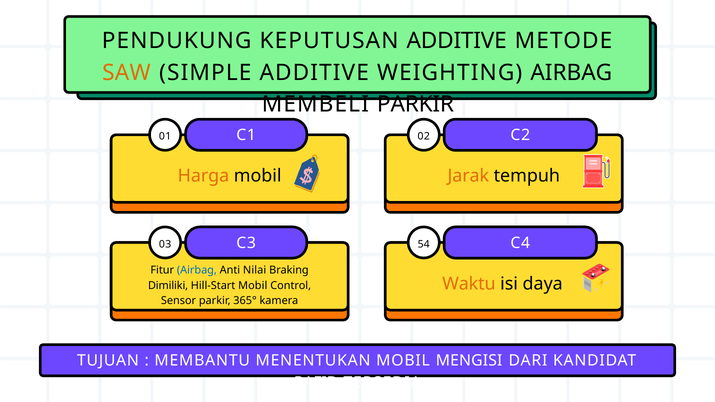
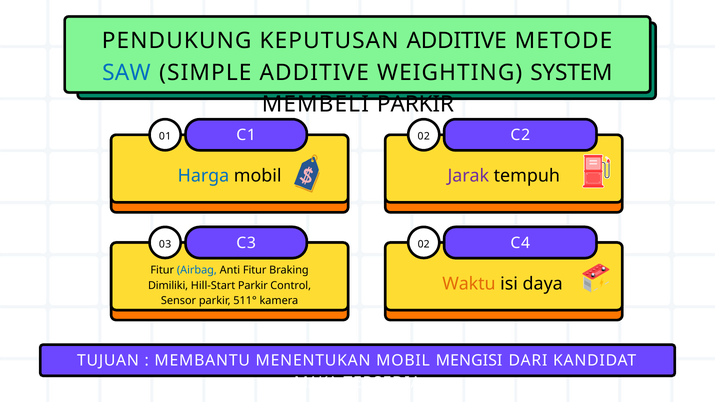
SAW colour: orange -> blue
WEIGHTING AIRBAG: AIRBAG -> SYSTEM
Harga colour: orange -> blue
Jarak colour: orange -> purple
C3 54: 54 -> 02
Anti Nilai: Nilai -> Fitur
Hill-Start Mobil: Mobil -> Parkir
365°: 365° -> 511°
RAFID: RAFID -> MAKA
